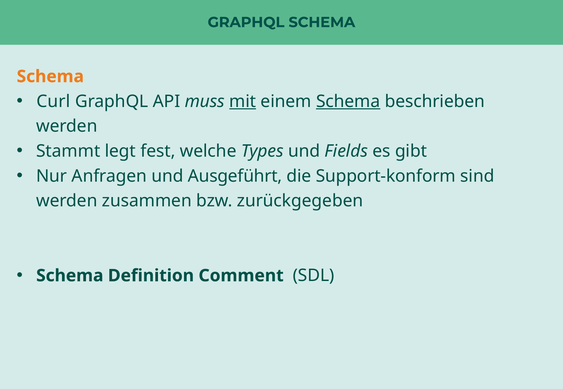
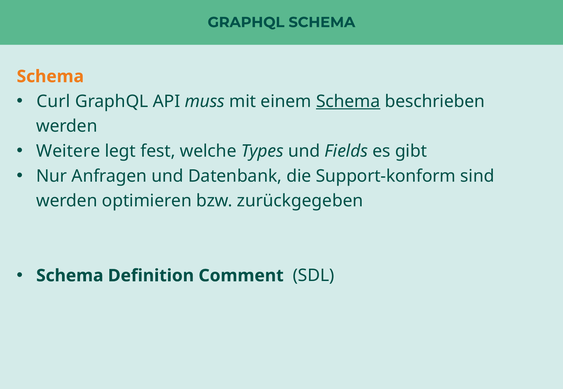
mit underline: present -> none
Stammt: Stammt -> Weitere
Ausgeführt: Ausgeführt -> Datenbank
zusammen: zusammen -> optimieren
